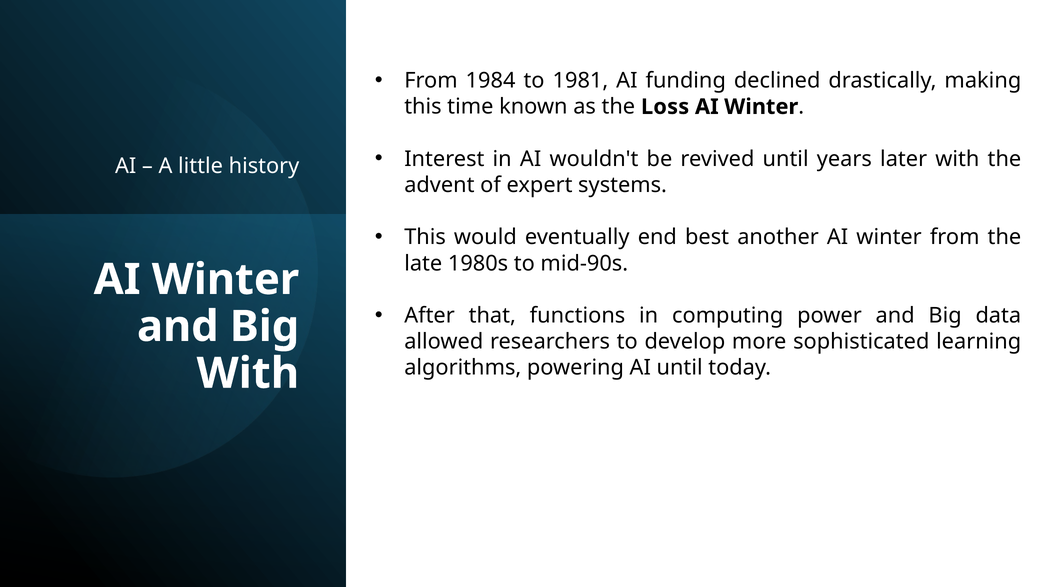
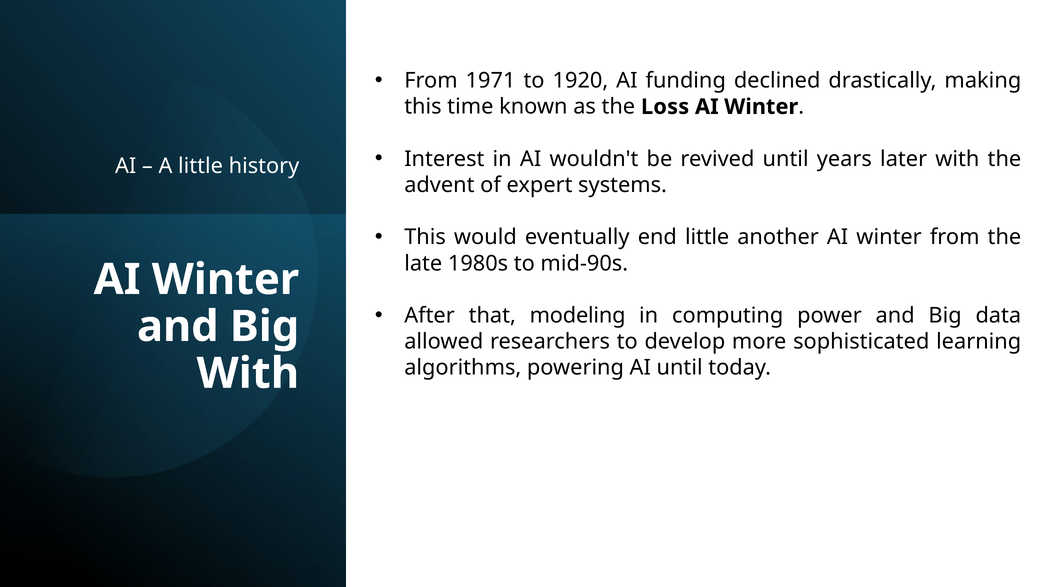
1984: 1984 -> 1971
1981: 1981 -> 1920
end best: best -> little
functions: functions -> modeling
